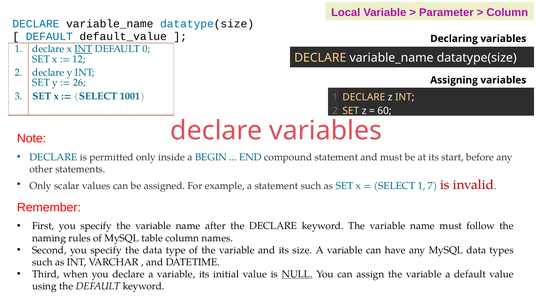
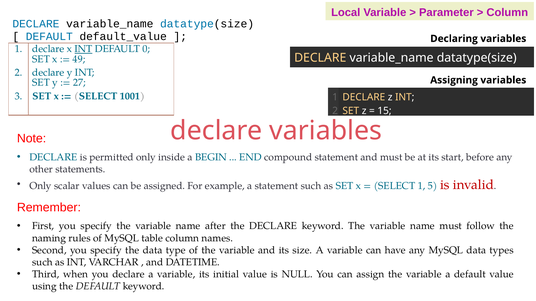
12: 12 -> 49
26: 26 -> 27
60: 60 -> 15
7: 7 -> 5
NULL underline: present -> none
